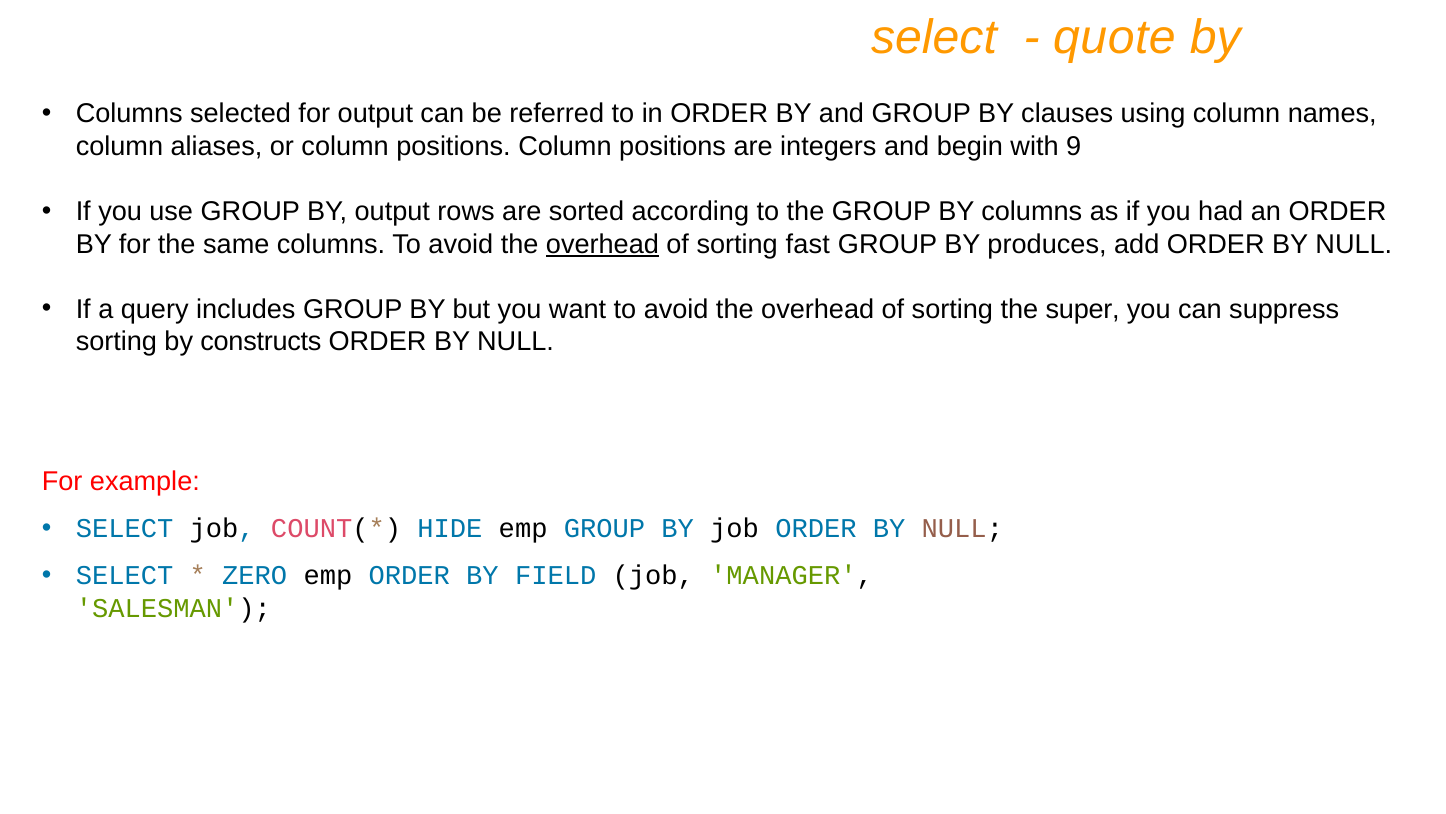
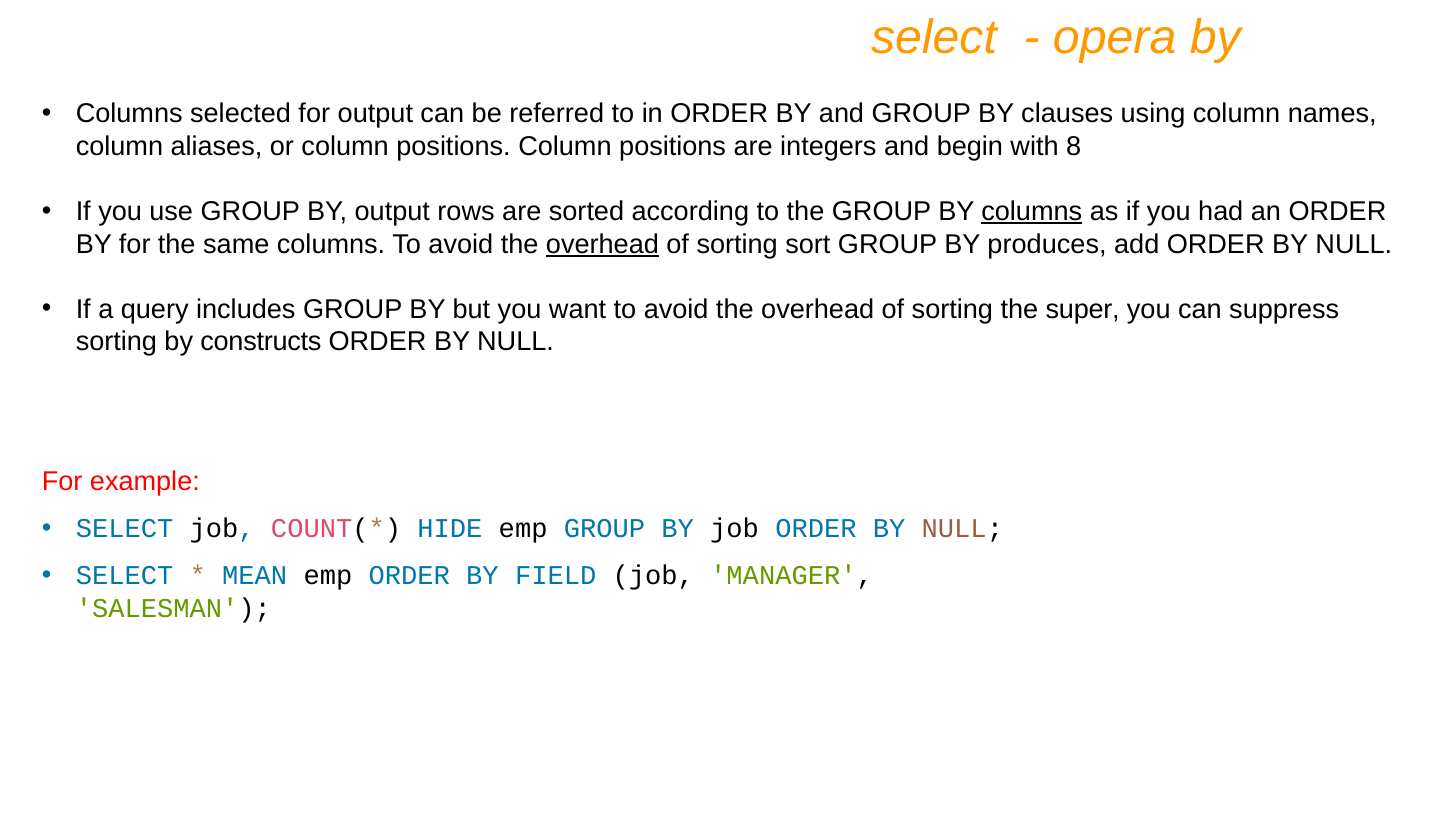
quote: quote -> opera
9: 9 -> 8
columns at (1032, 211) underline: none -> present
fast: fast -> sort
ZERO: ZERO -> MEAN
